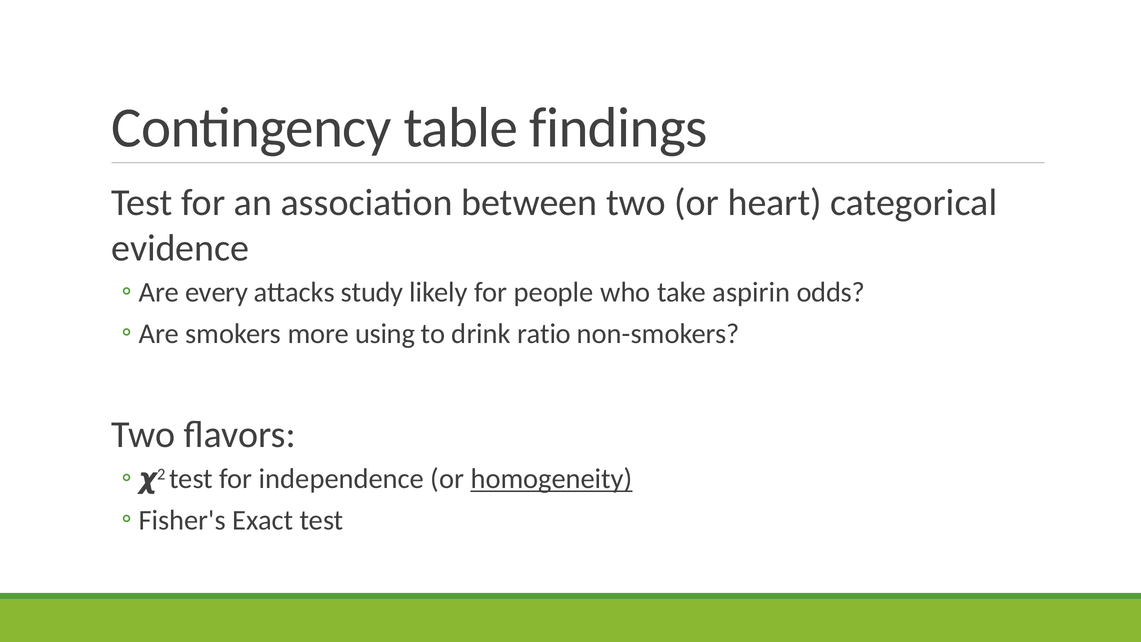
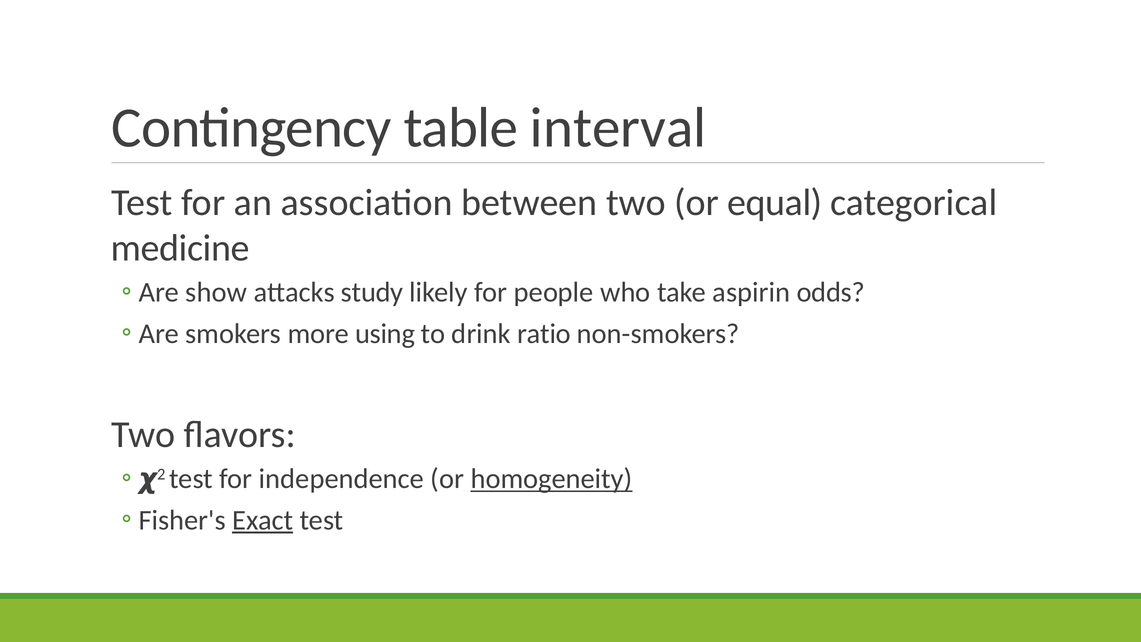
findings: findings -> interval
heart: heart -> equal
evidence: evidence -> medicine
every: every -> show
Exact underline: none -> present
